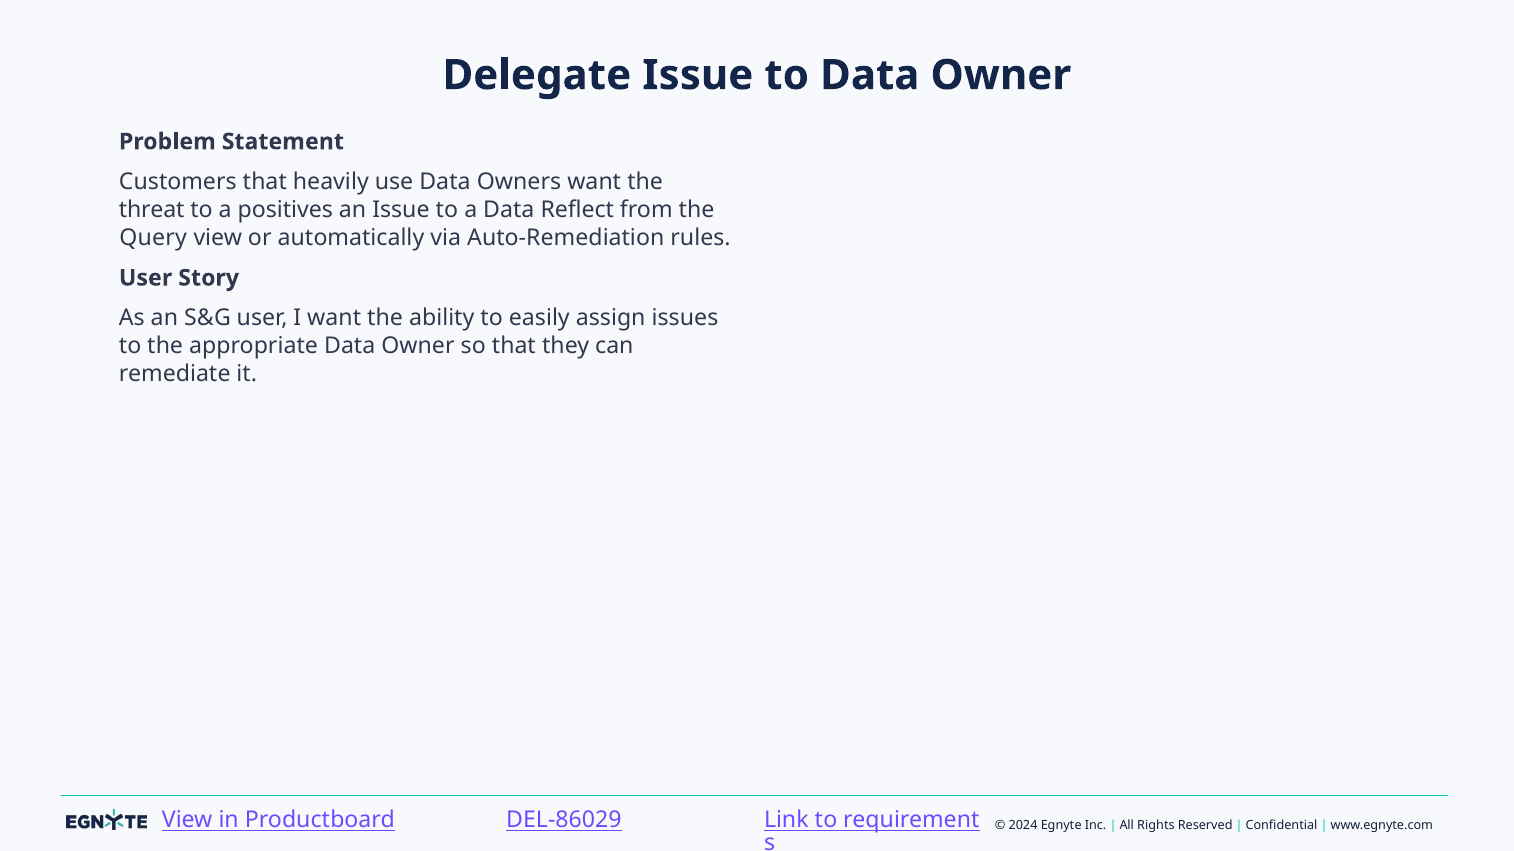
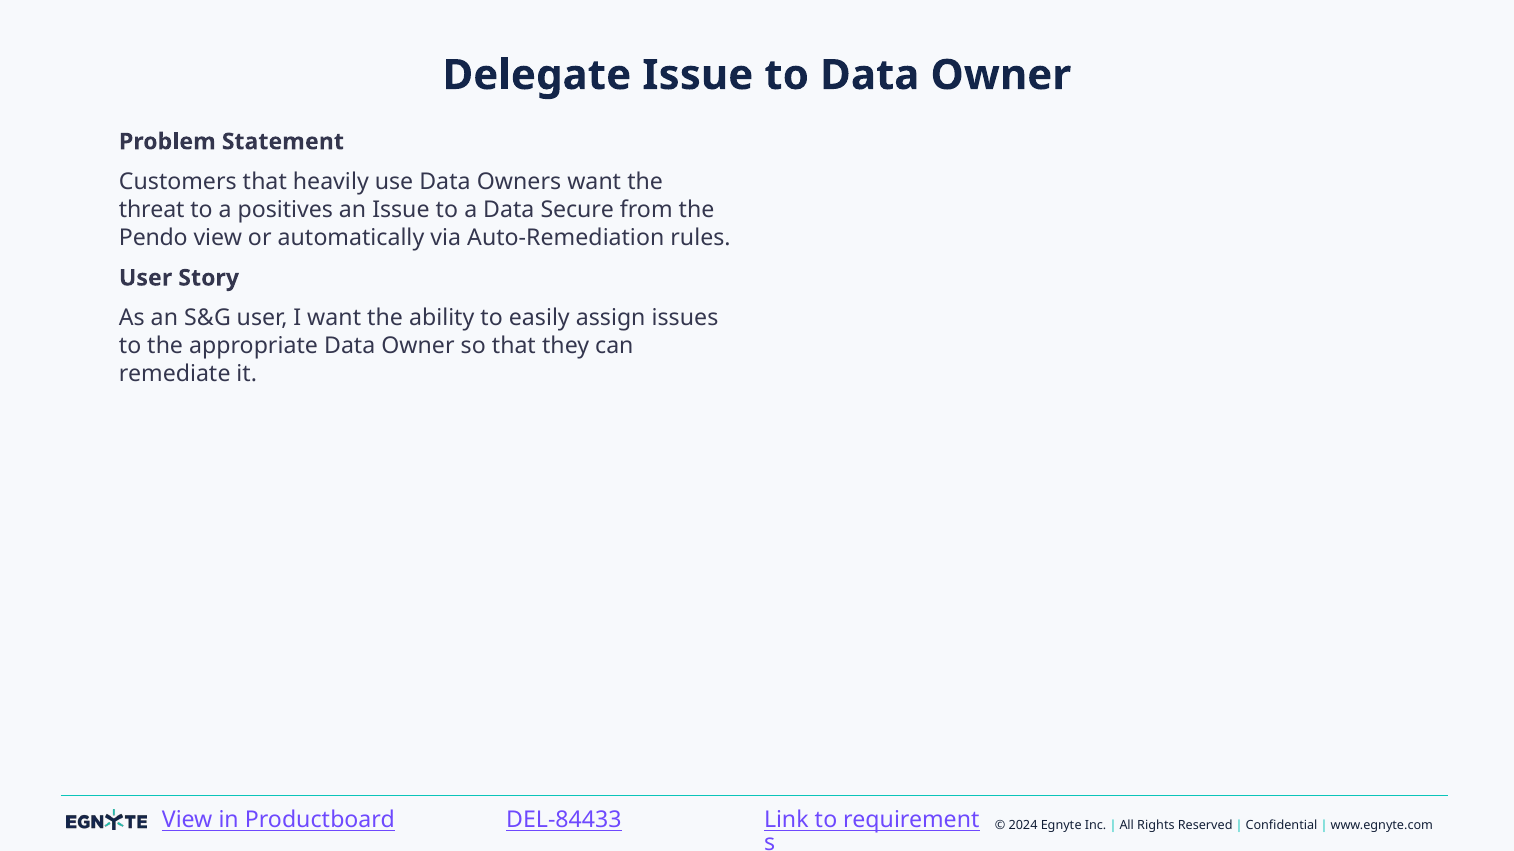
Reflect: Reflect -> Secure
Query: Query -> Pendo
DEL-86029: DEL-86029 -> DEL-84433
